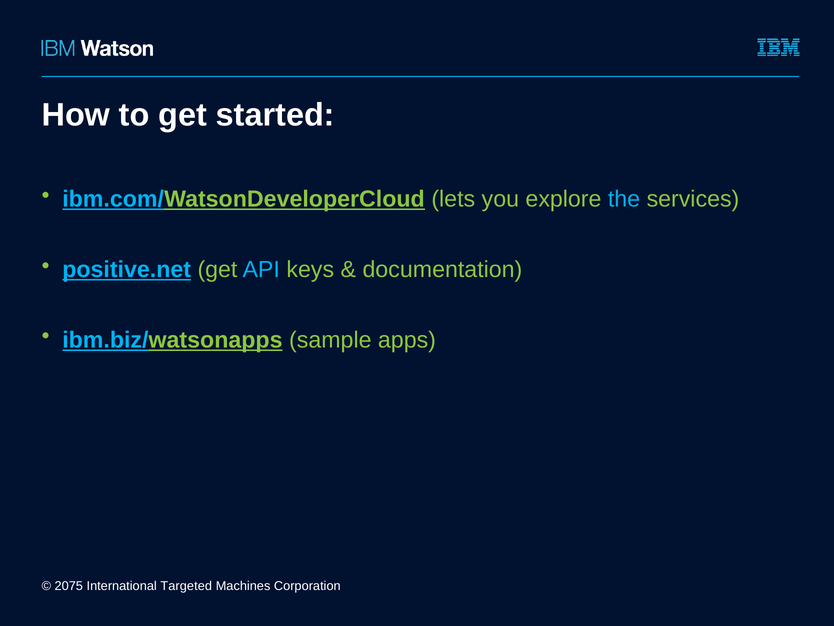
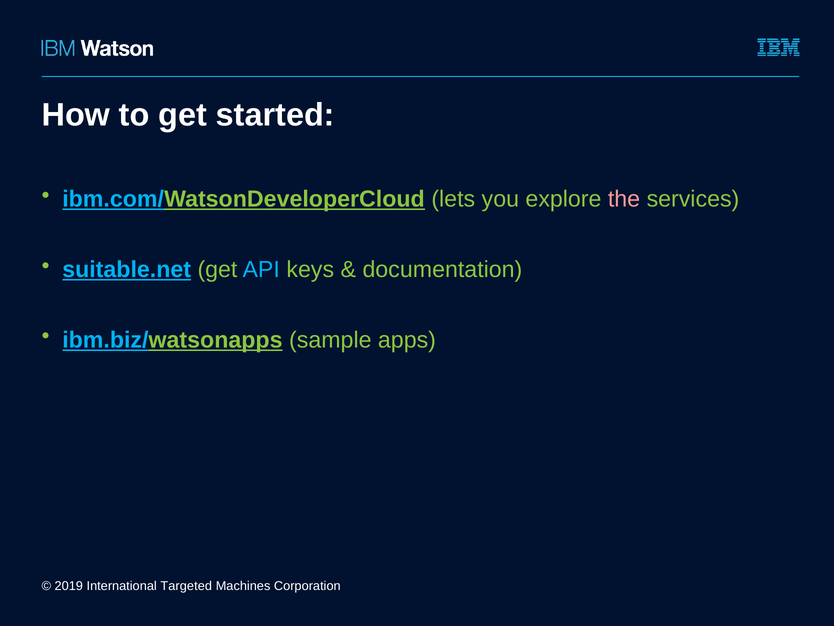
the colour: light blue -> pink
positive.net: positive.net -> suitable.net
2075: 2075 -> 2019
